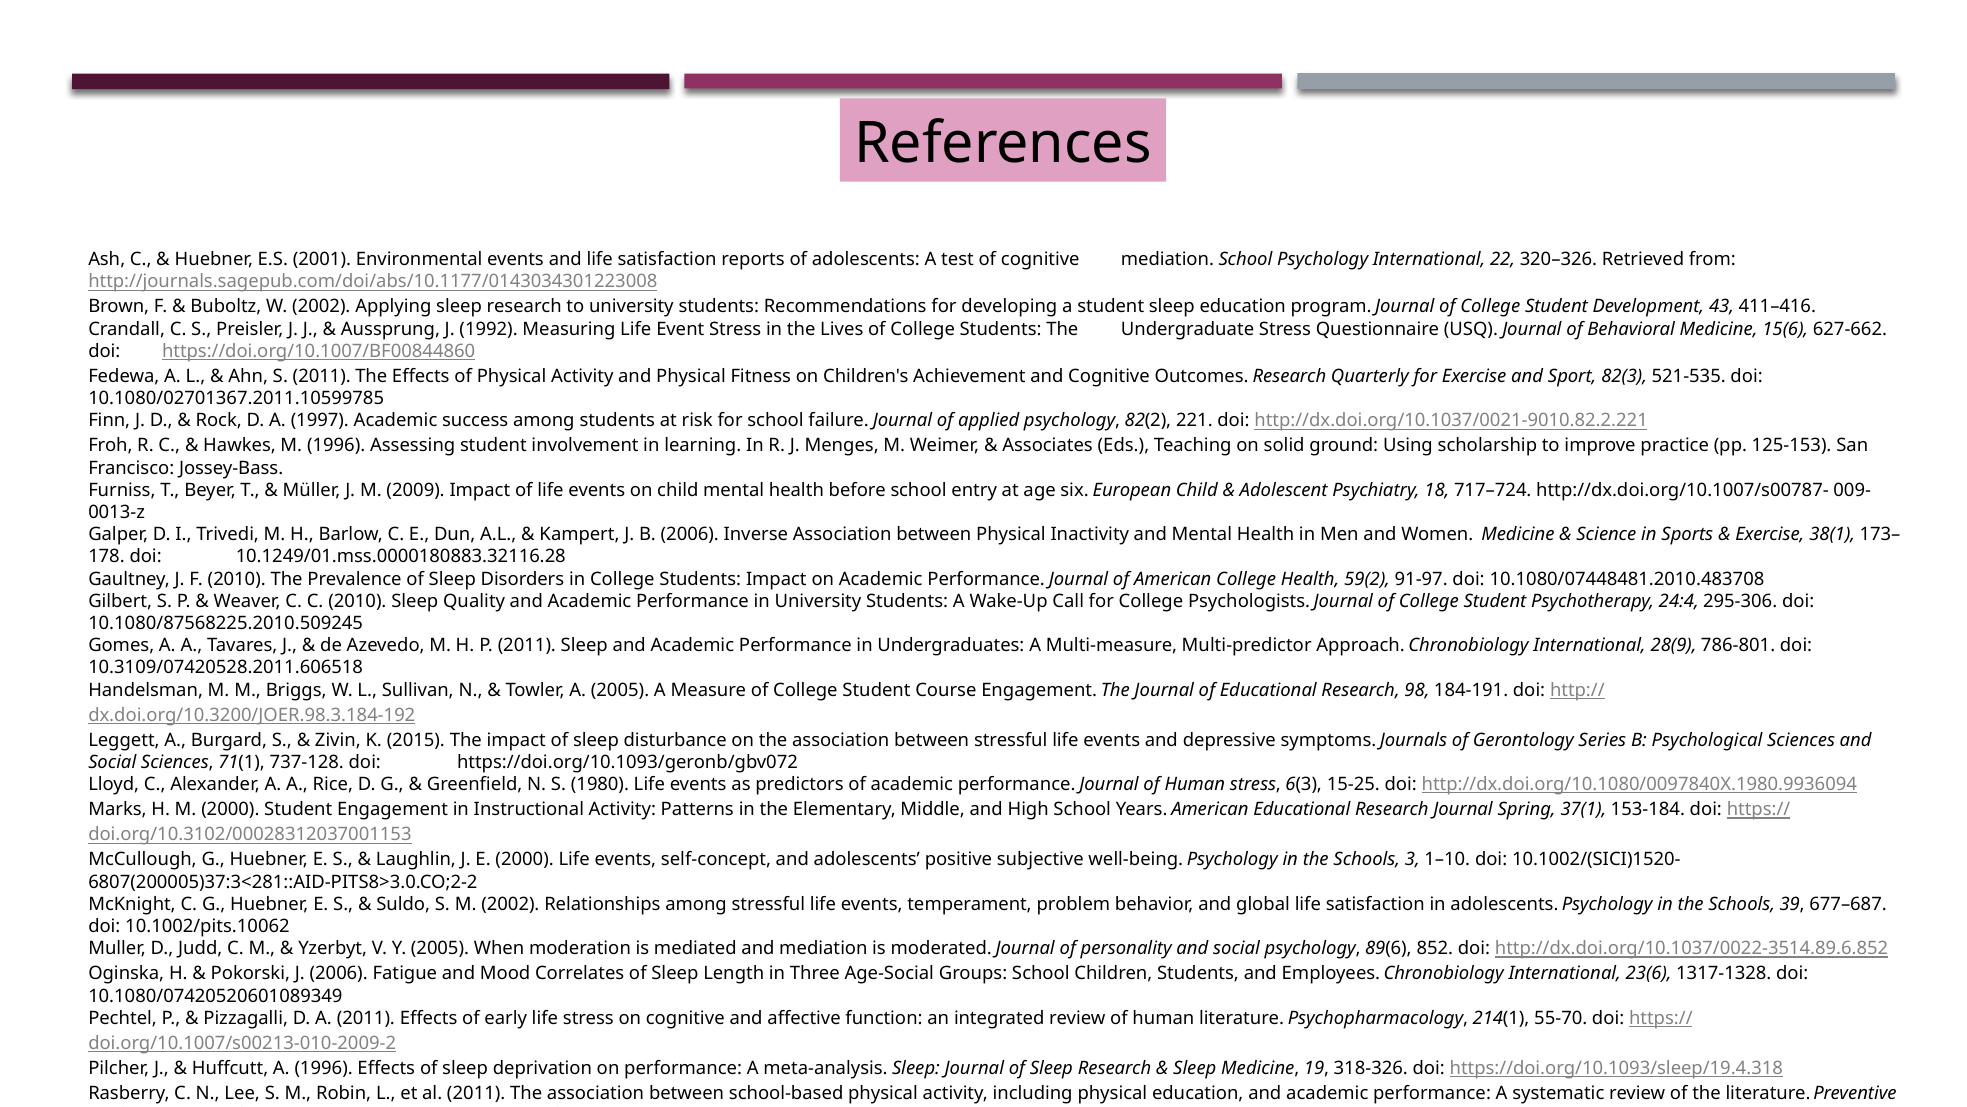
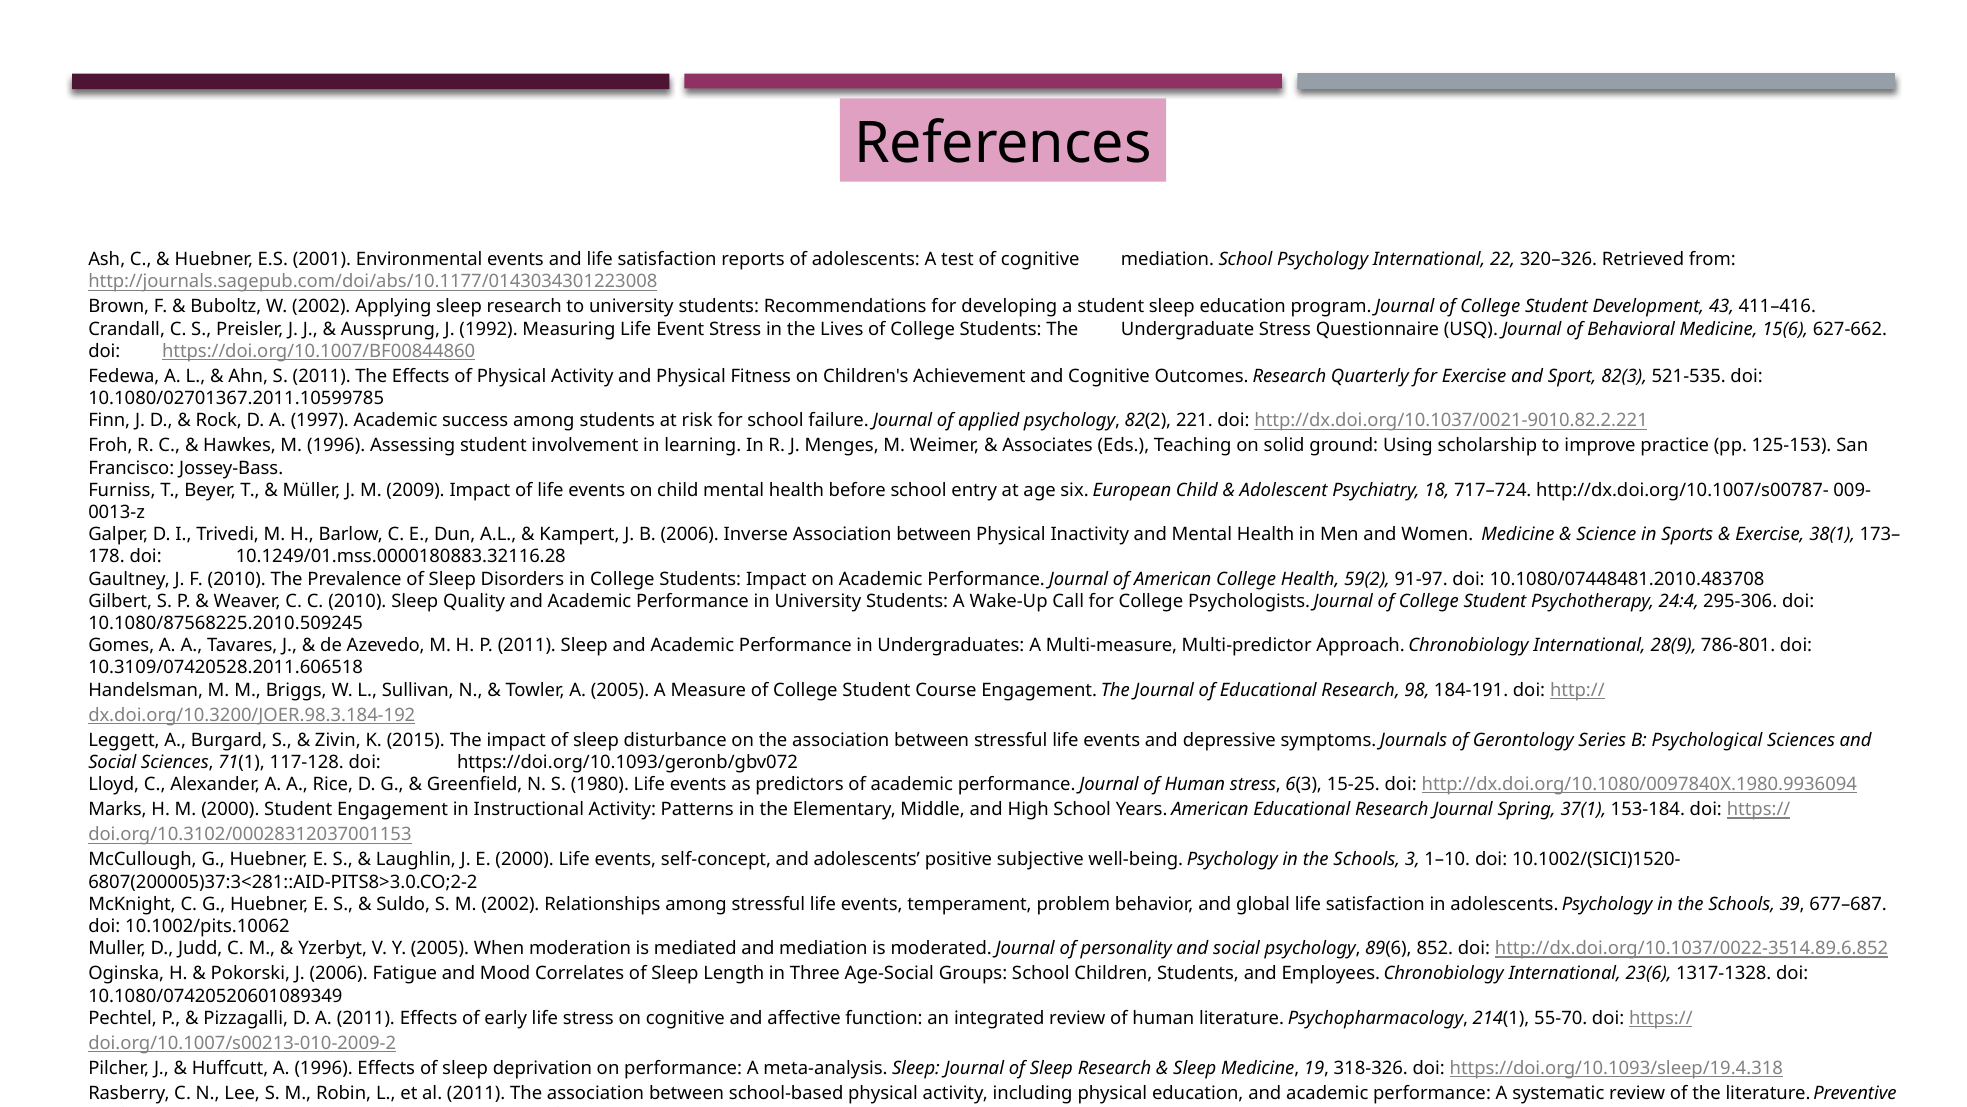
737-128: 737-128 -> 117-128
